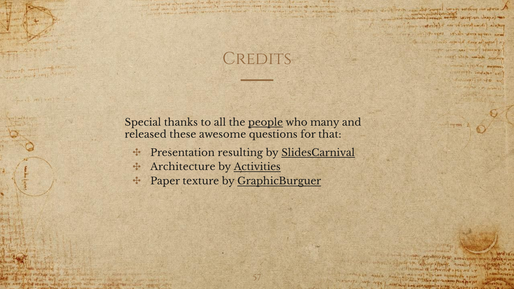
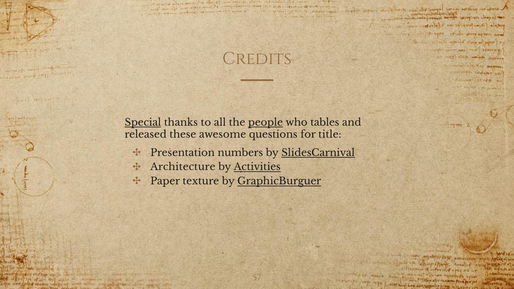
Special underline: none -> present
many: many -> tables
that: that -> title
resulting: resulting -> numbers
